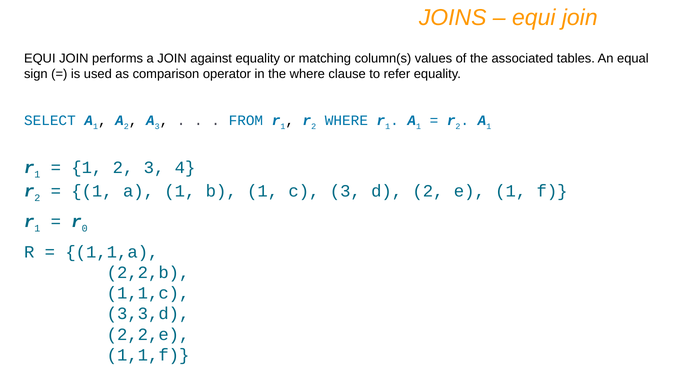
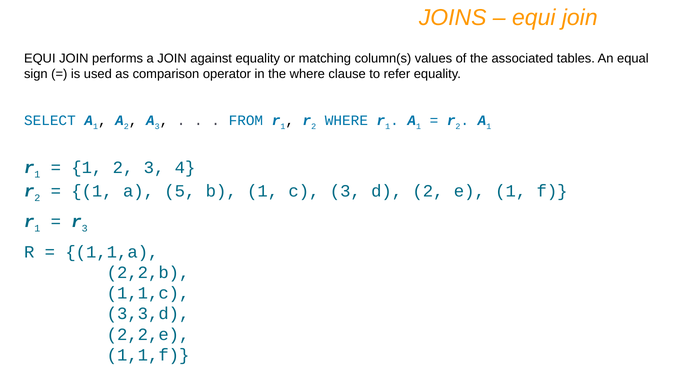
1 a 1: 1 -> 5
r 0: 0 -> 3
